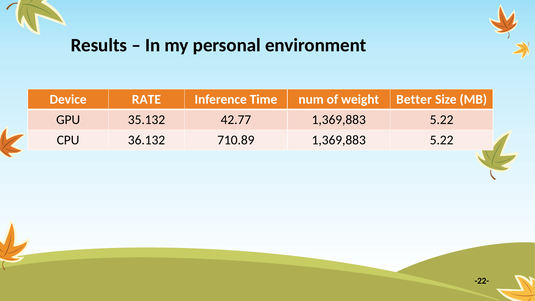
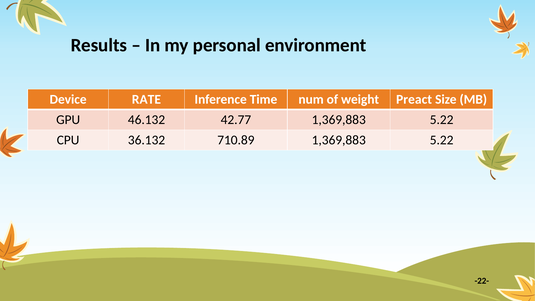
Better: Better -> Preact
35.132: 35.132 -> 46.132
